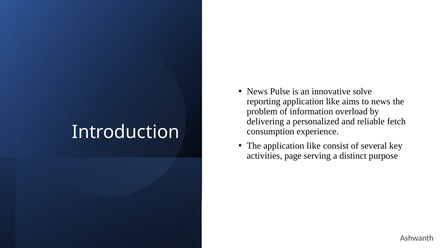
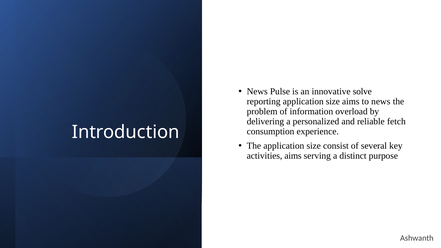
reporting application like: like -> size
The application like: like -> size
activities page: page -> aims
